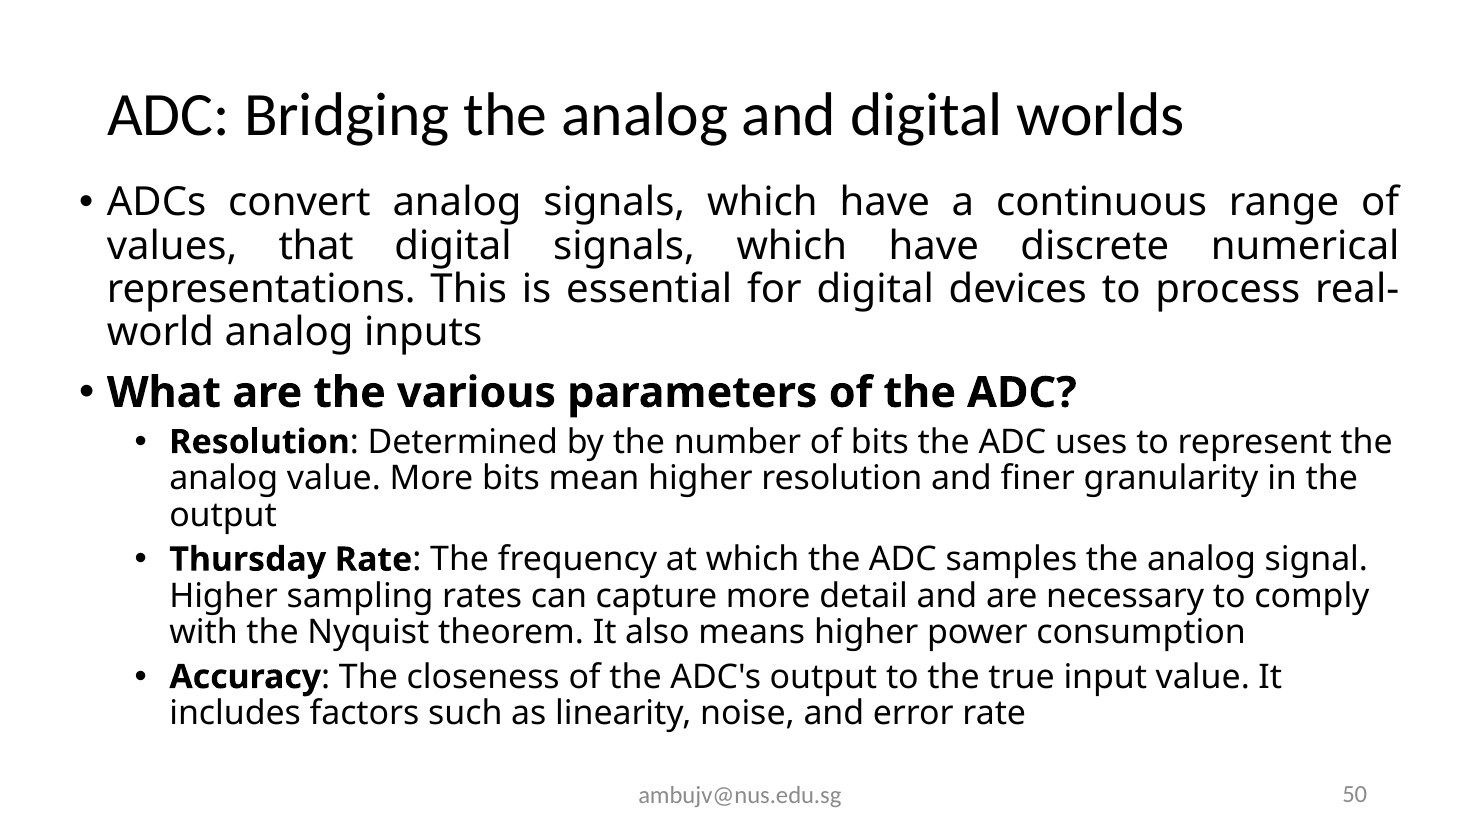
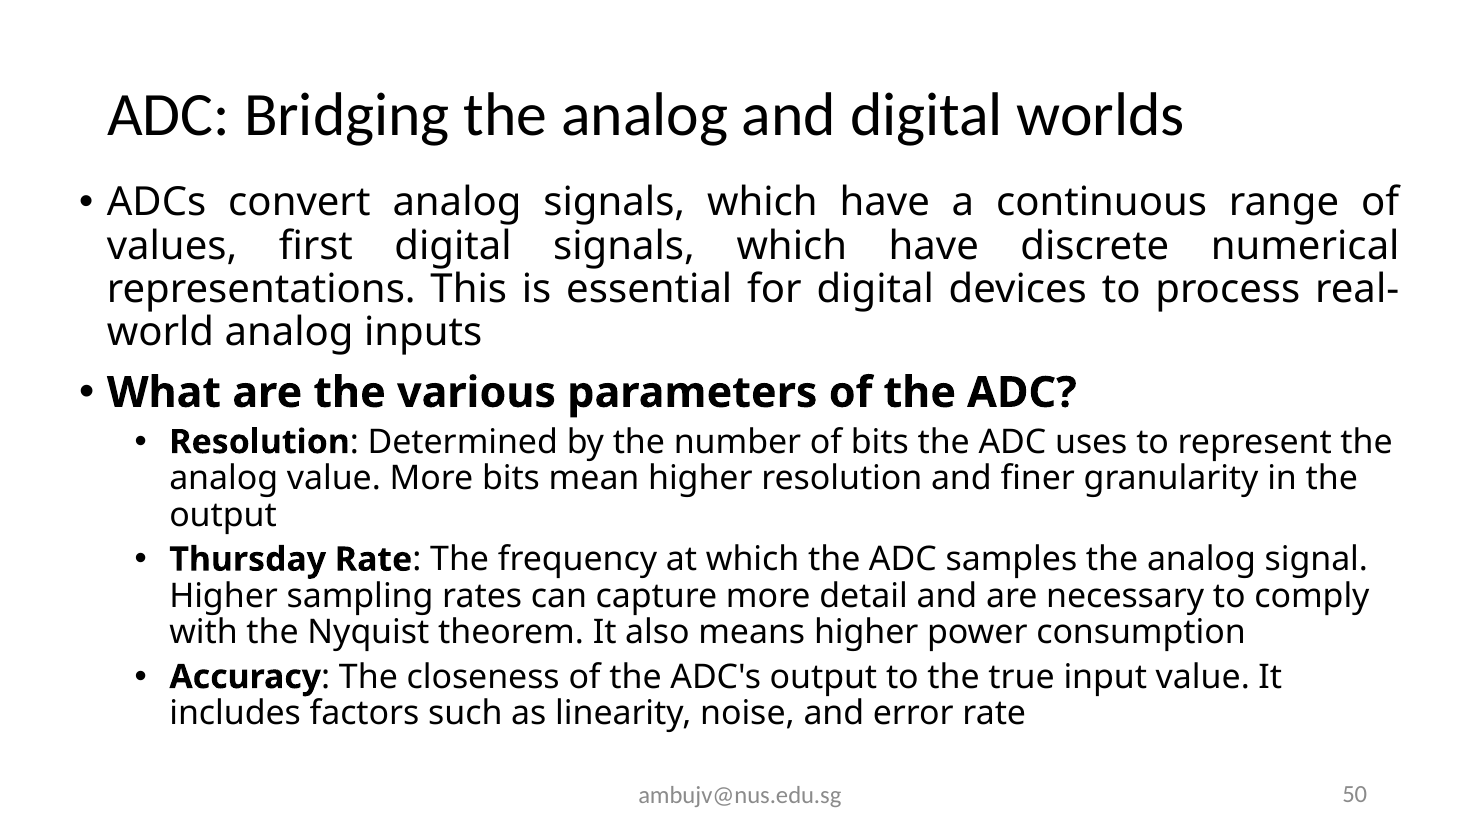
that: that -> first
